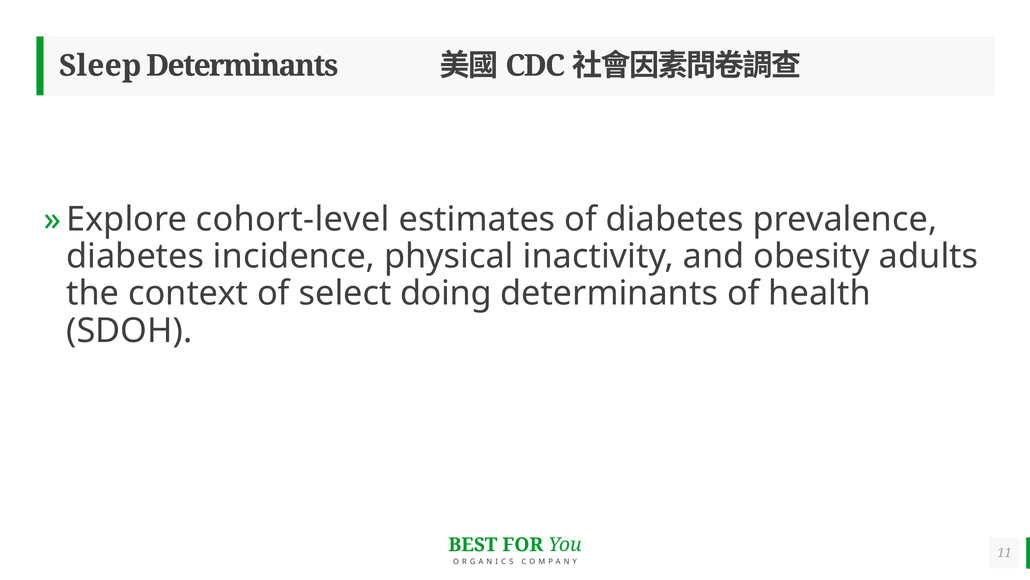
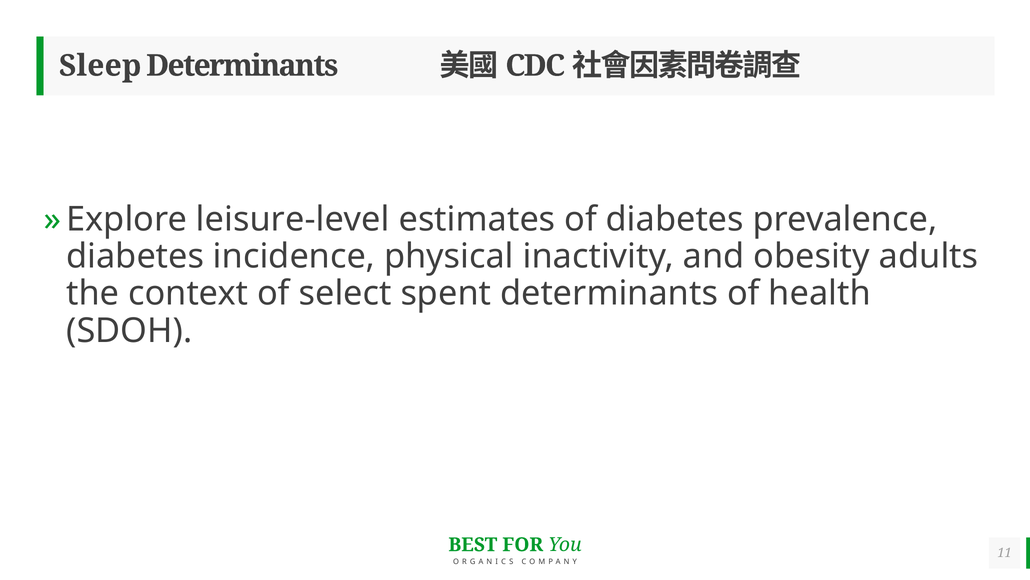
cohort-level: cohort-level -> leisure-level
doing: doing -> spent
